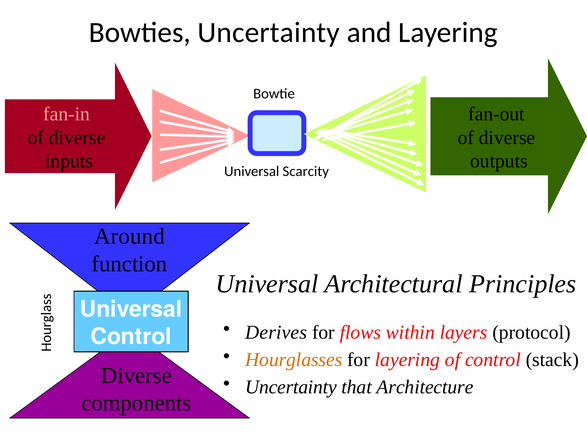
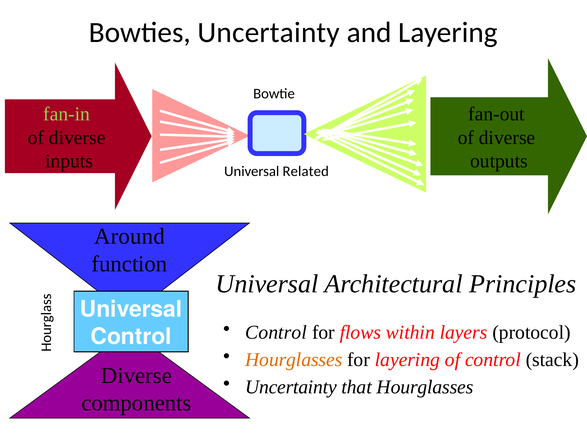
fan-in colour: pink -> light green
Scarcity: Scarcity -> Related
Derives at (276, 332): Derives -> Control
that Architecture: Architecture -> Hourglasses
